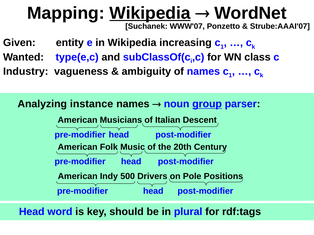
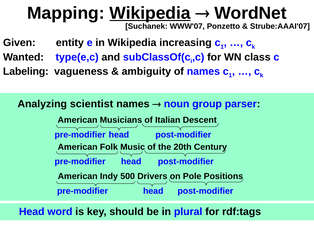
Industry: Industry -> Labeling
instance: instance -> scientist
group underline: present -> none
